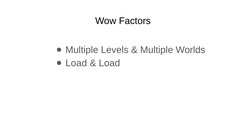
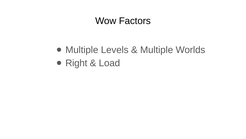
Load at (76, 63): Load -> Right
